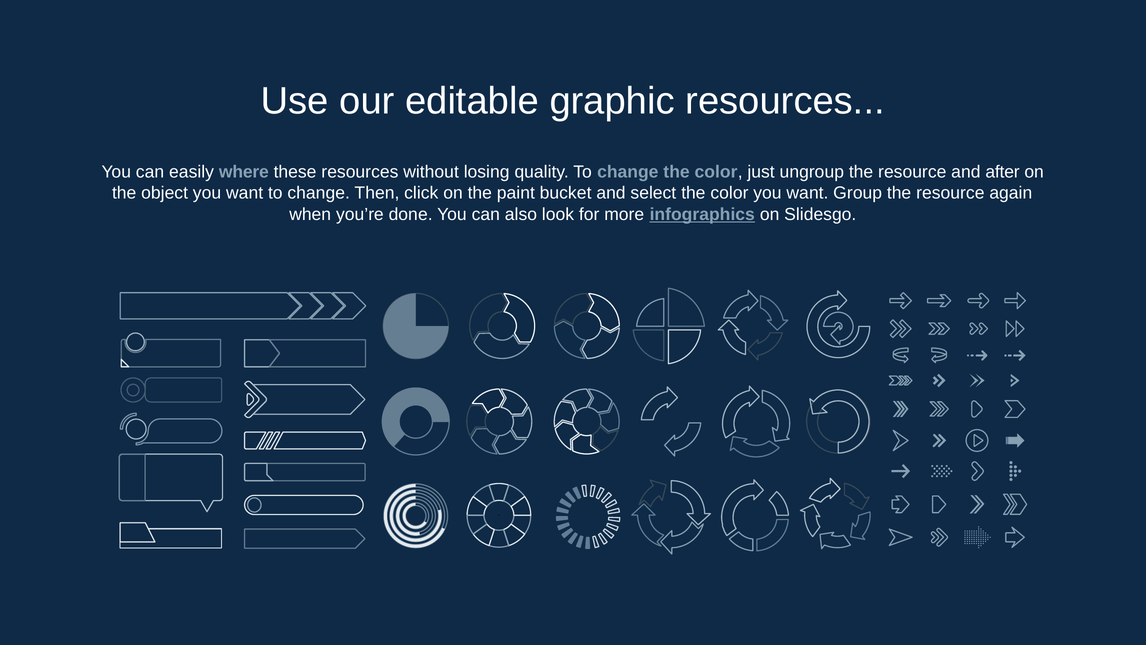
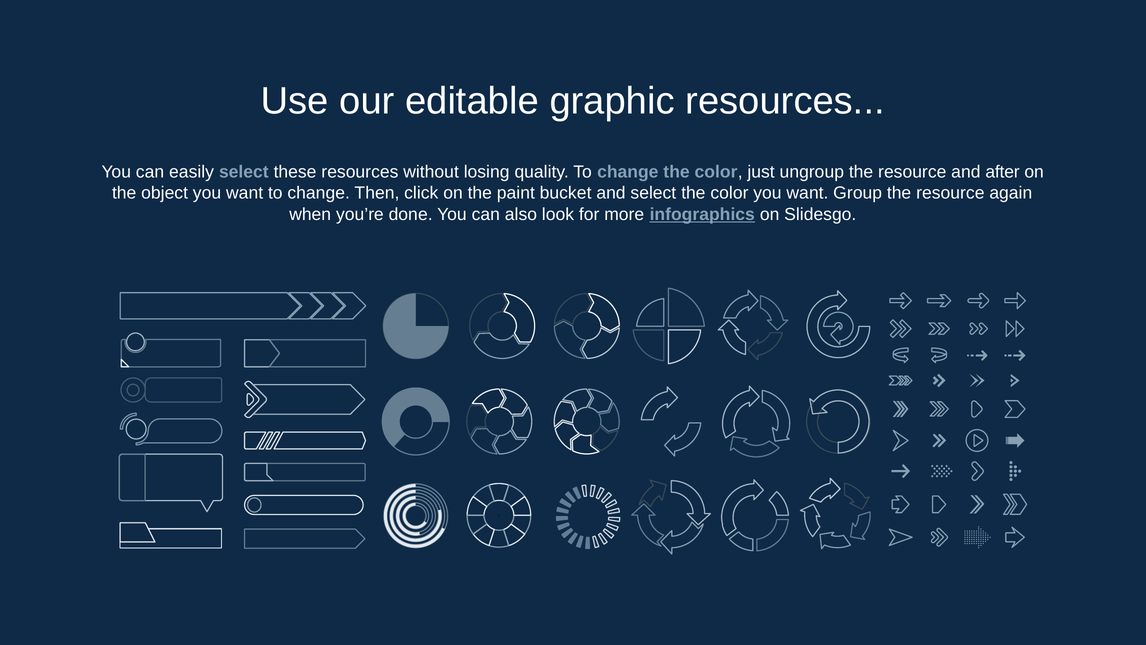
easily where: where -> select
